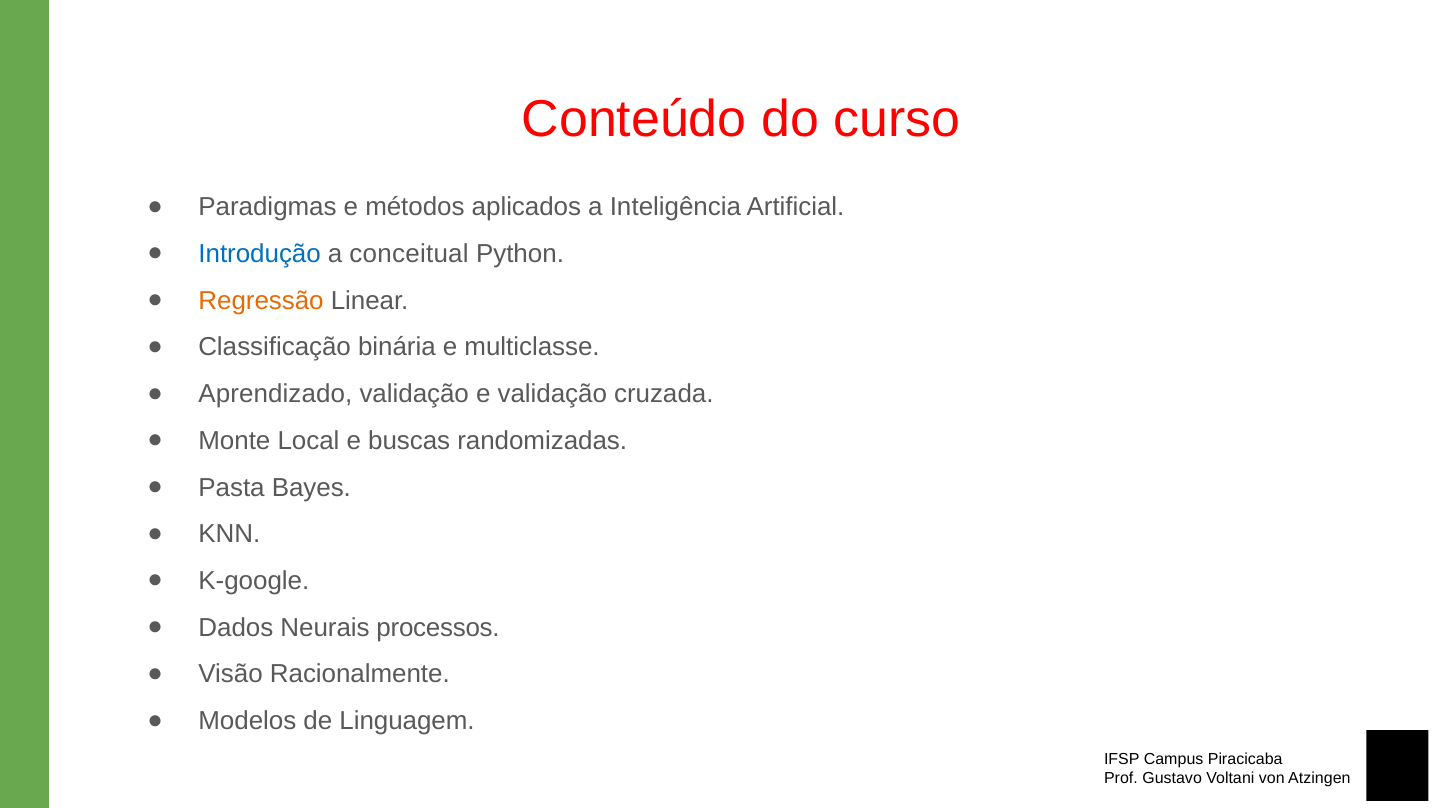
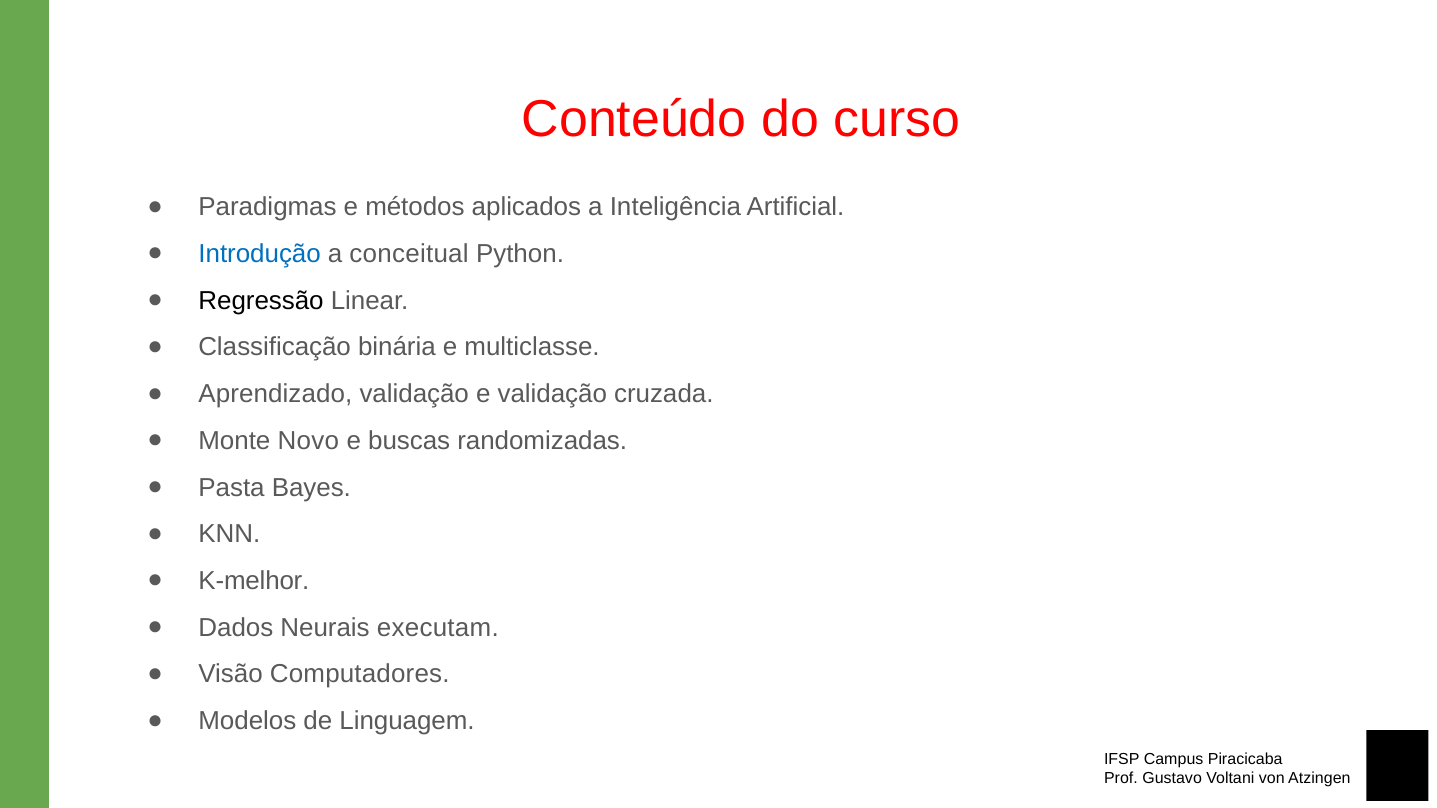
Regressão colour: orange -> black
Local: Local -> Novo
K-google: K-google -> K-melhor
processos: processos -> executam
Racionalmente: Racionalmente -> Computadores
